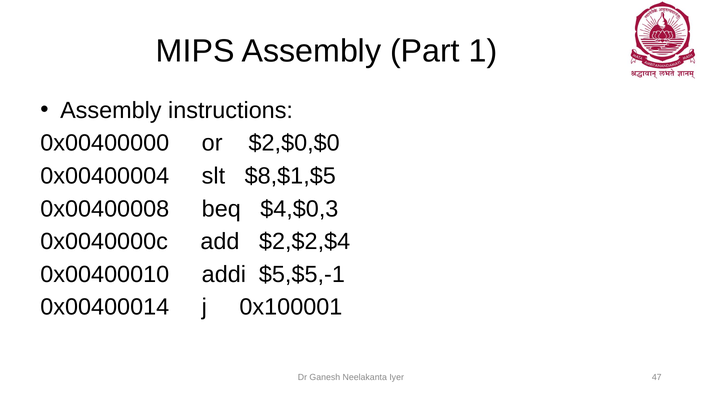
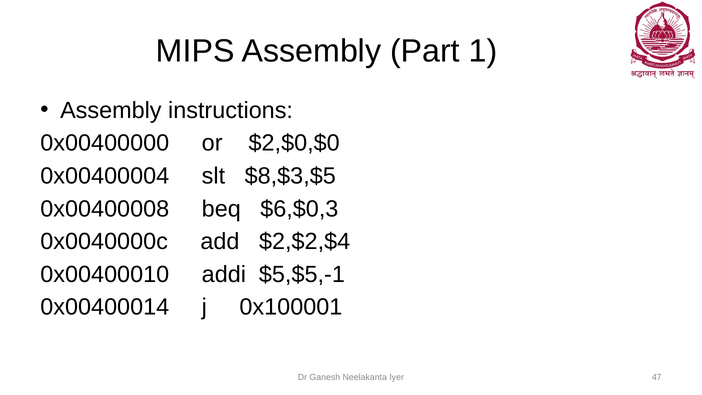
$8,$1,$5: $8,$1,$5 -> $8,$3,$5
$4,$0,3: $4,$0,3 -> $6,$0,3
